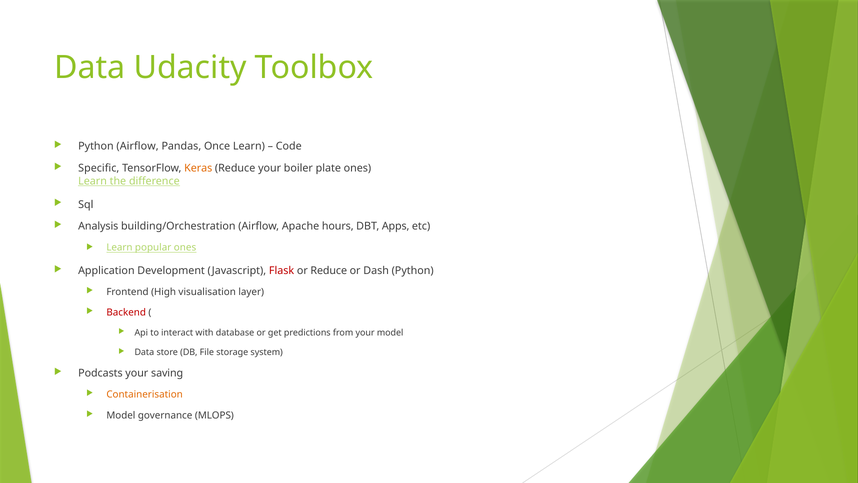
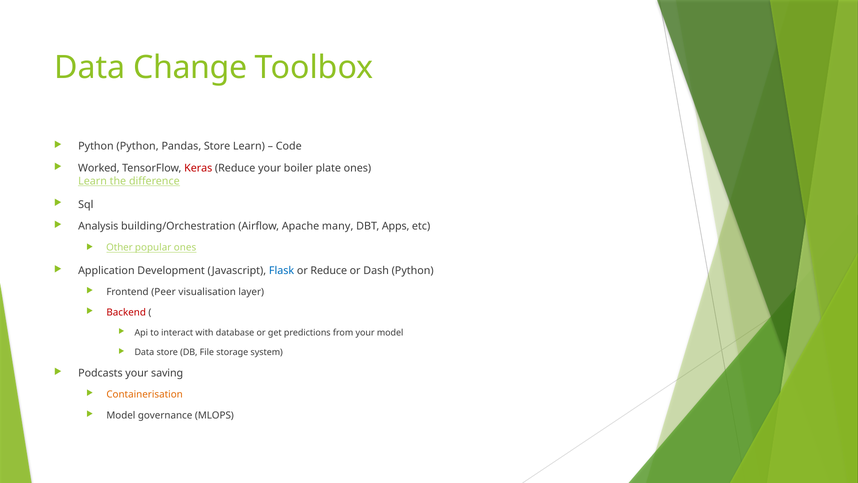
Udacity: Udacity -> Change
Python Airflow: Airflow -> Python
Pandas Once: Once -> Store
Specific: Specific -> Worked
Keras colour: orange -> red
hours: hours -> many
Learn at (119, 247): Learn -> Other
Flask colour: red -> blue
High: High -> Peer
